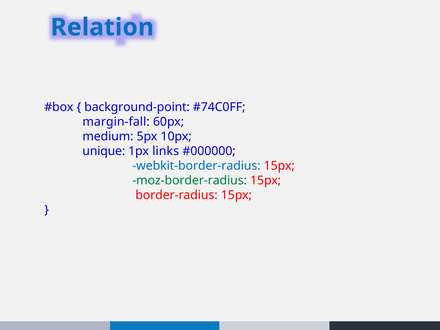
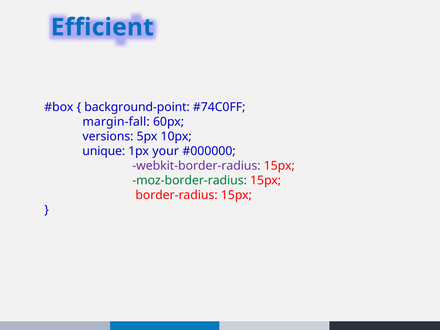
Relation: Relation -> Efficient
medium: medium -> versions
links: links -> your
webkit-border-radius colour: blue -> purple
